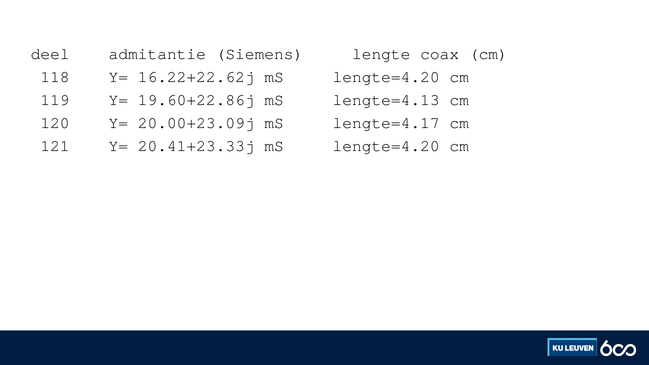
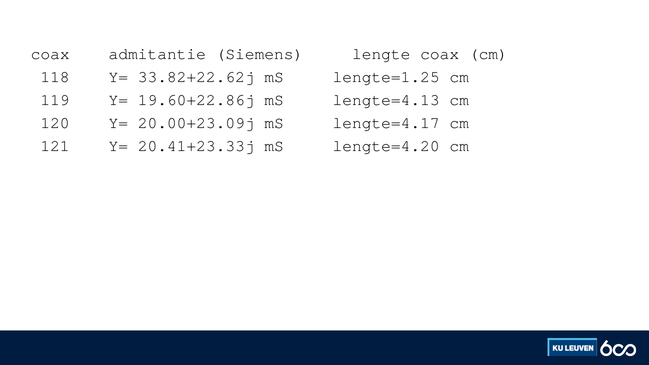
deel at (50, 54): deel -> coax
16.22+22.62j: 16.22+22.62j -> 33.82+22.62j
lengte=4.20 at (386, 77): lengte=4.20 -> lengte=1.25
